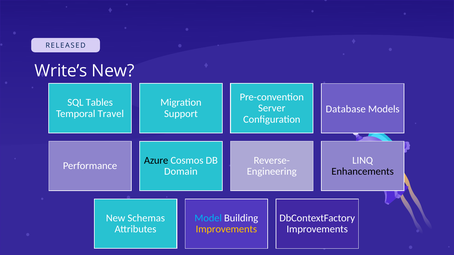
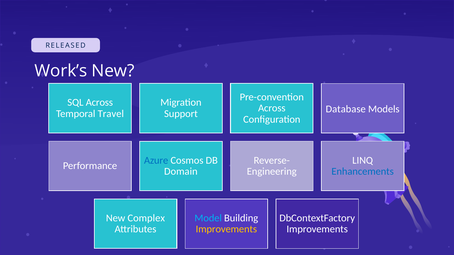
Write’s: Write’s -> Work’s
SQL Tables: Tables -> Across
Server at (272, 108): Server -> Across
Azure colour: black -> blue
Enhancements colour: black -> blue
Schemas: Schemas -> Complex
